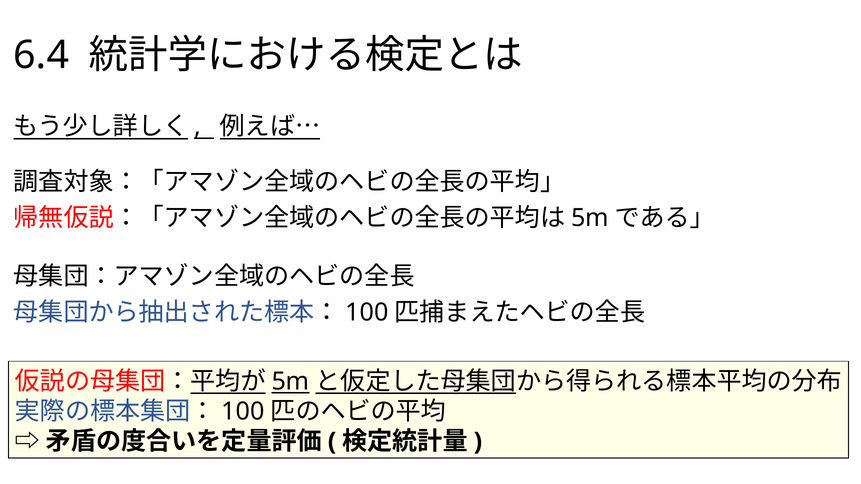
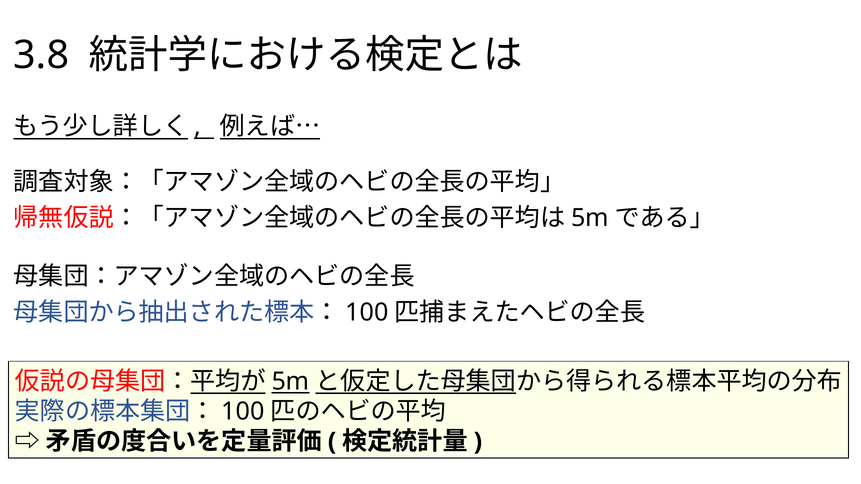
6.4: 6.4 -> 3.8
